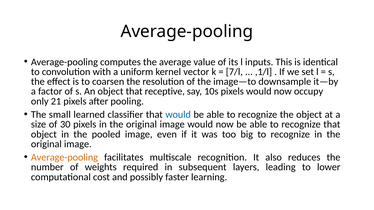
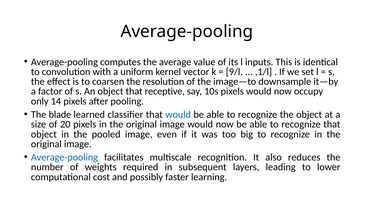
7/l: 7/l -> 9/l
21: 21 -> 14
small: small -> blade
30: 30 -> 20
Average-pooling at (64, 158) colour: orange -> blue
